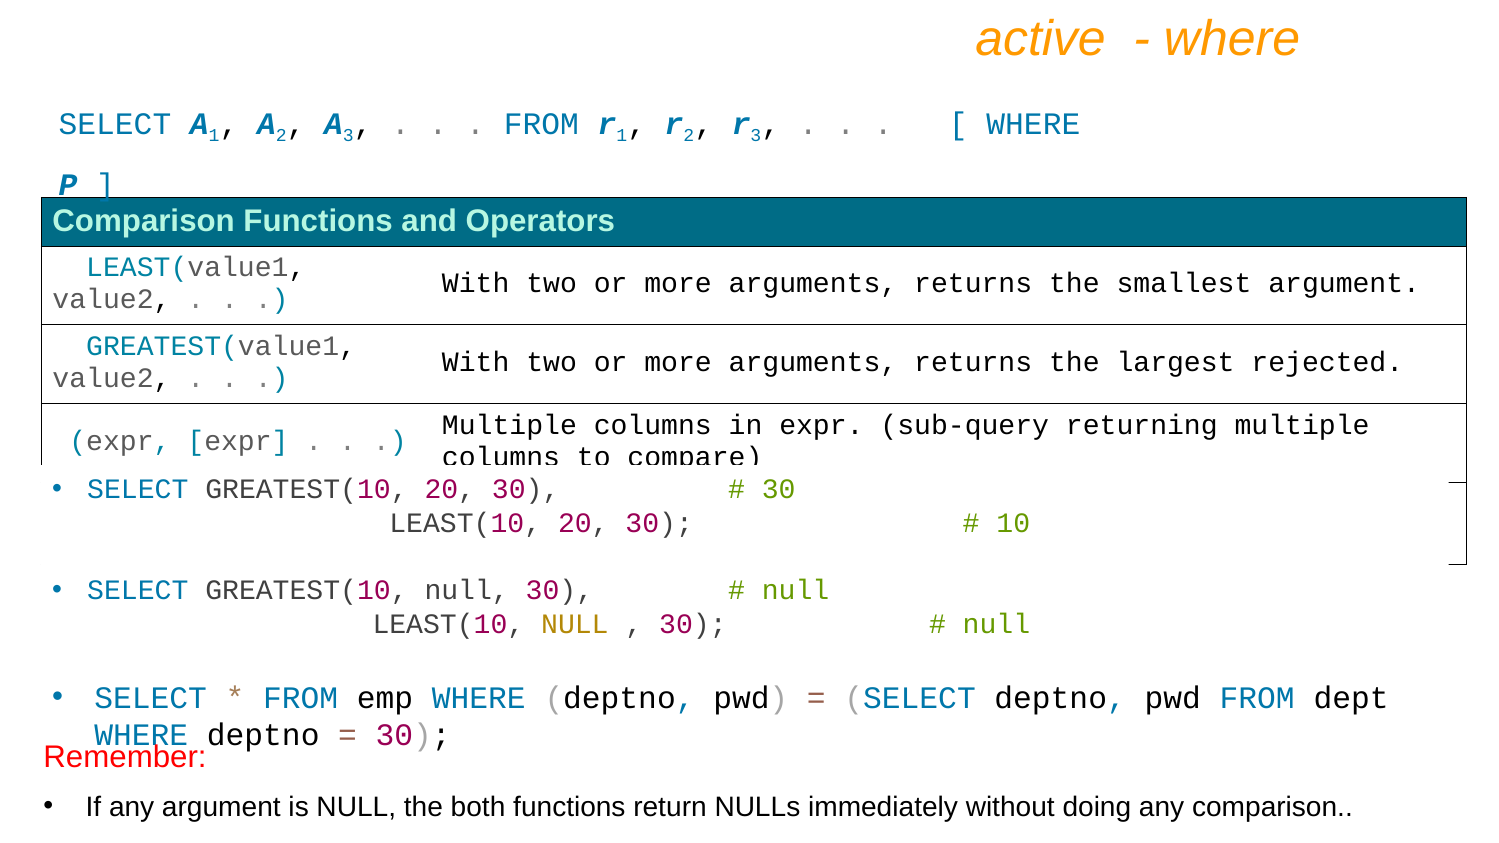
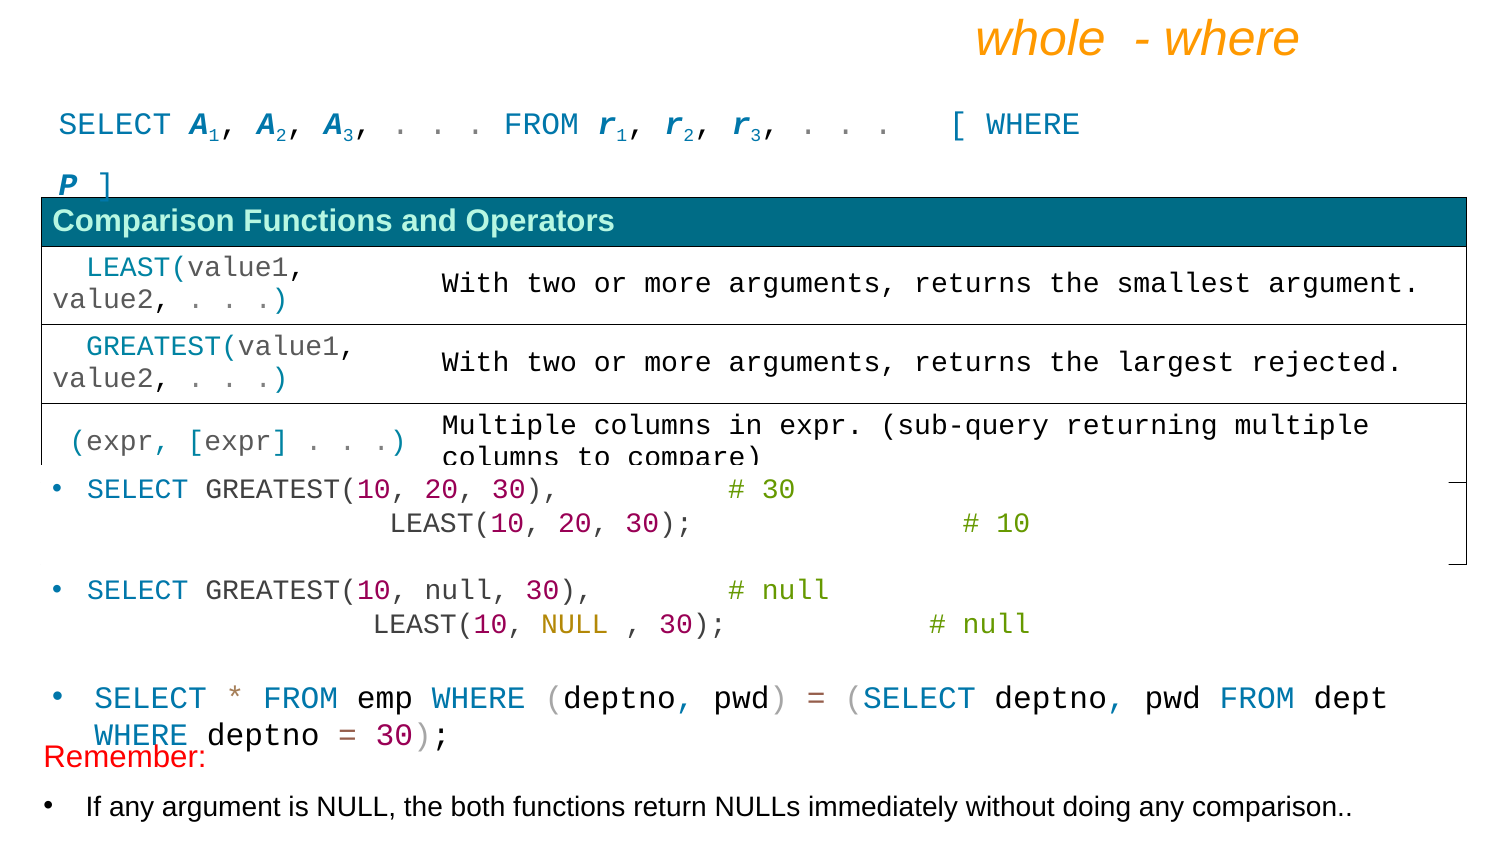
active: active -> whole
